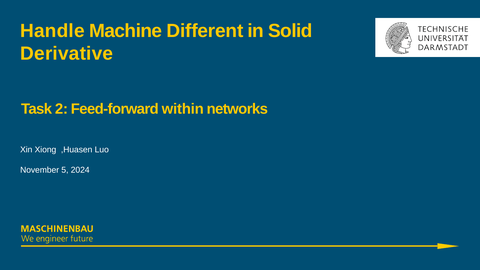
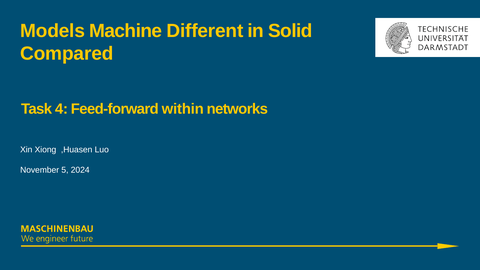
Handle: Handle -> Models
Derivative: Derivative -> Compared
2: 2 -> 4
